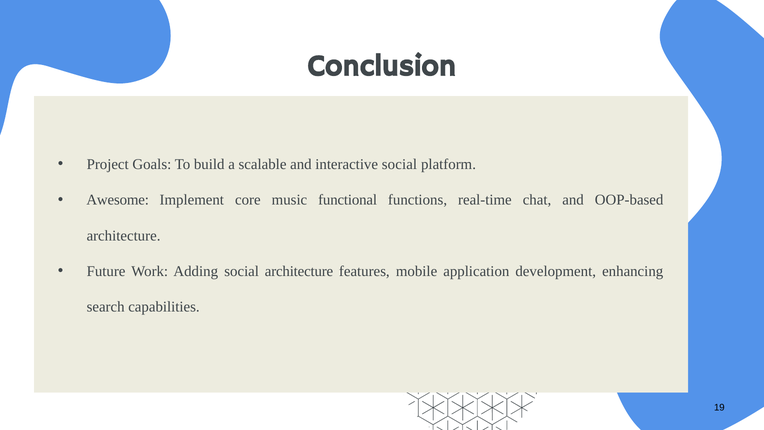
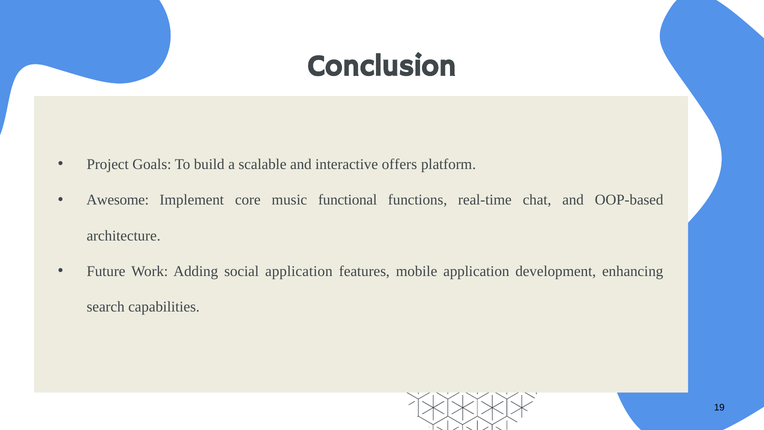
interactive social: social -> offers
social architecture: architecture -> application
